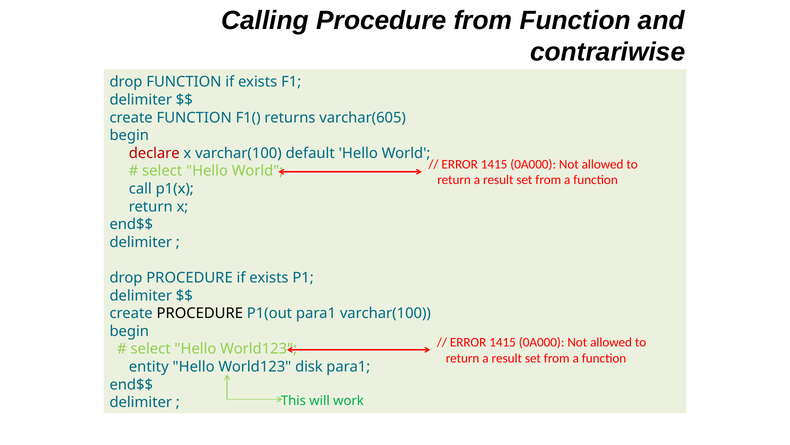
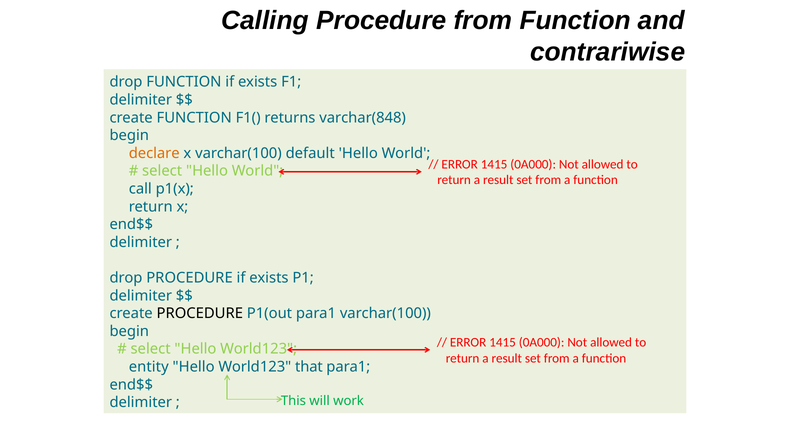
varchar(605: varchar(605 -> varchar(848
declare colour: red -> orange
disk: disk -> that
